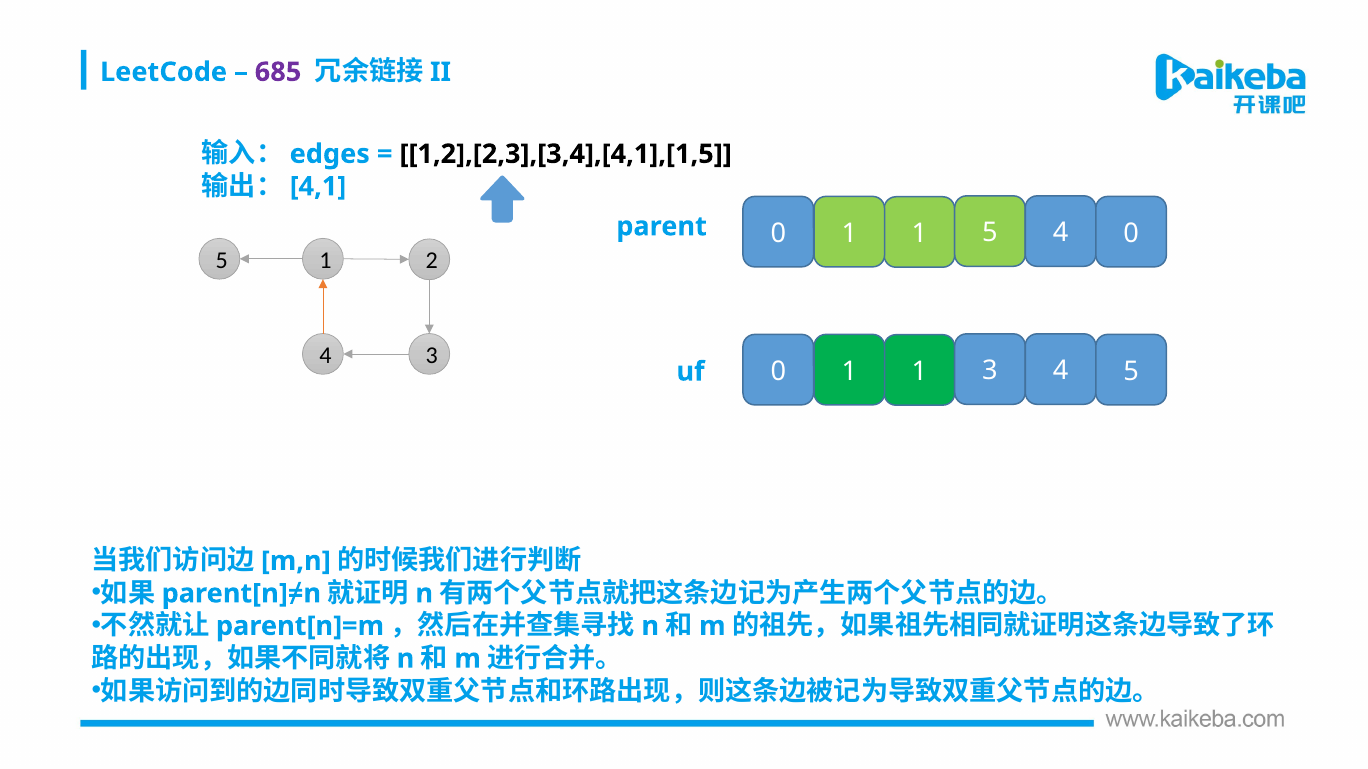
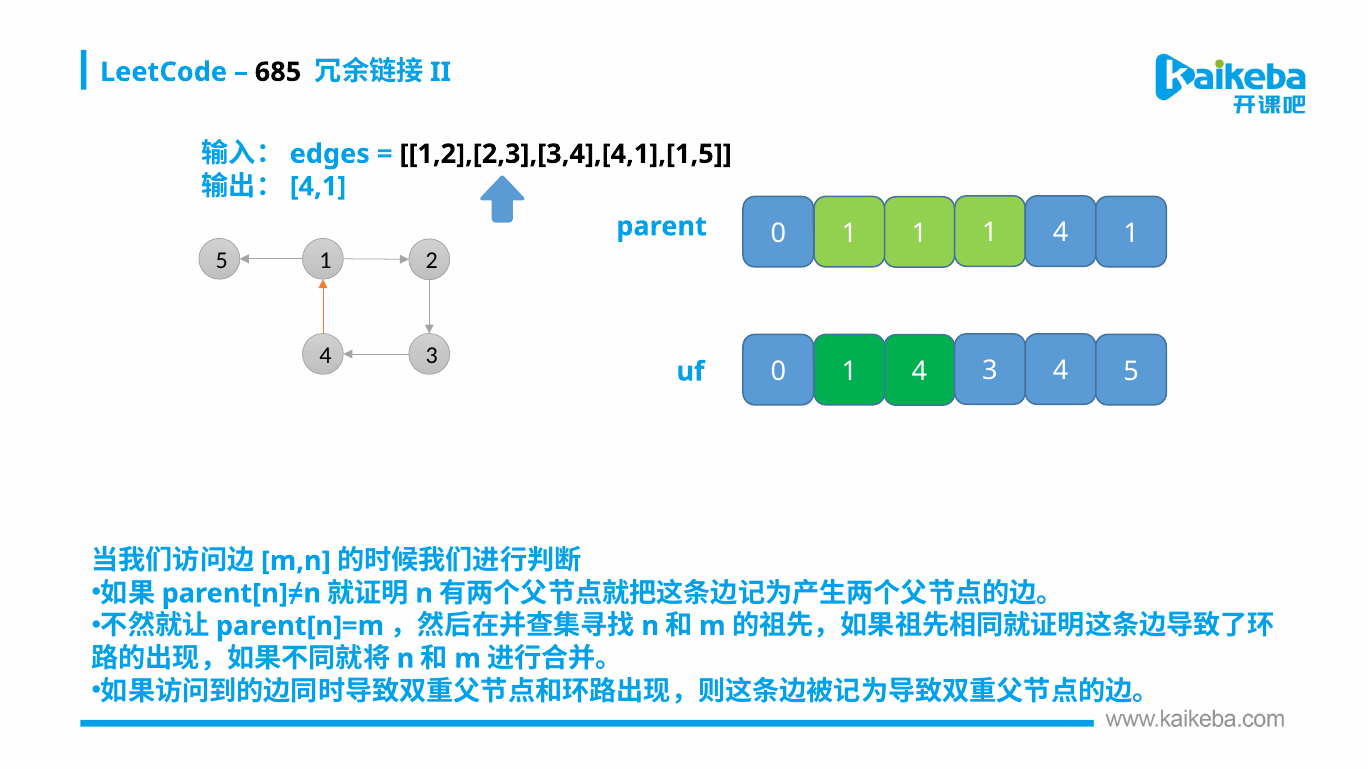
685 colour: purple -> black
5 at (990, 233): 5 -> 1
0 at (1131, 234): 0 -> 1
1 at (919, 372): 1 -> 4
